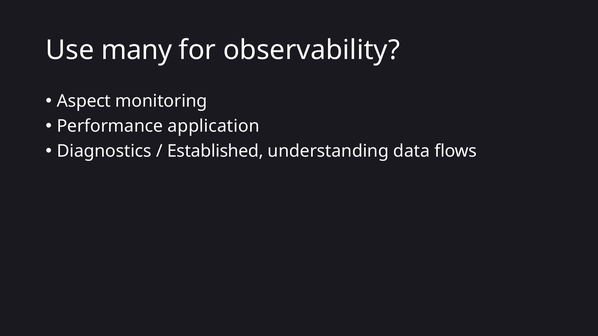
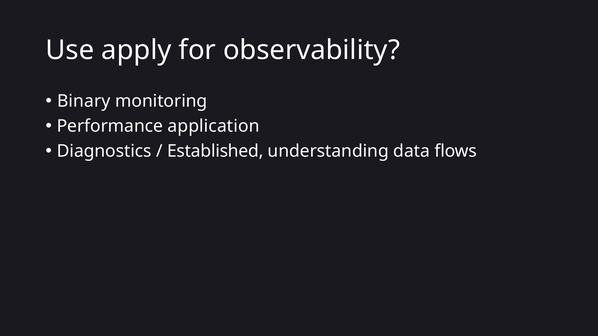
many: many -> apply
Aspect: Aspect -> Binary
